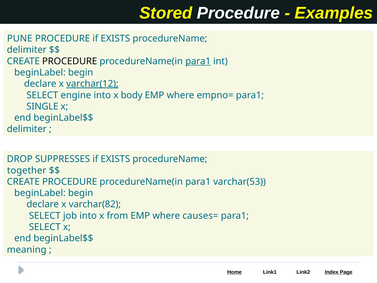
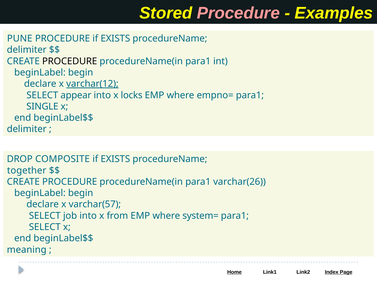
Procedure at (238, 13) colour: white -> pink
para1 at (198, 61) underline: present -> none
engine: engine -> appear
body: body -> locks
SUPPRESSES: SUPPRESSES -> COMPOSITE
varchar(53: varchar(53 -> varchar(26
varchar(82: varchar(82 -> varchar(57
causes=: causes= -> system=
